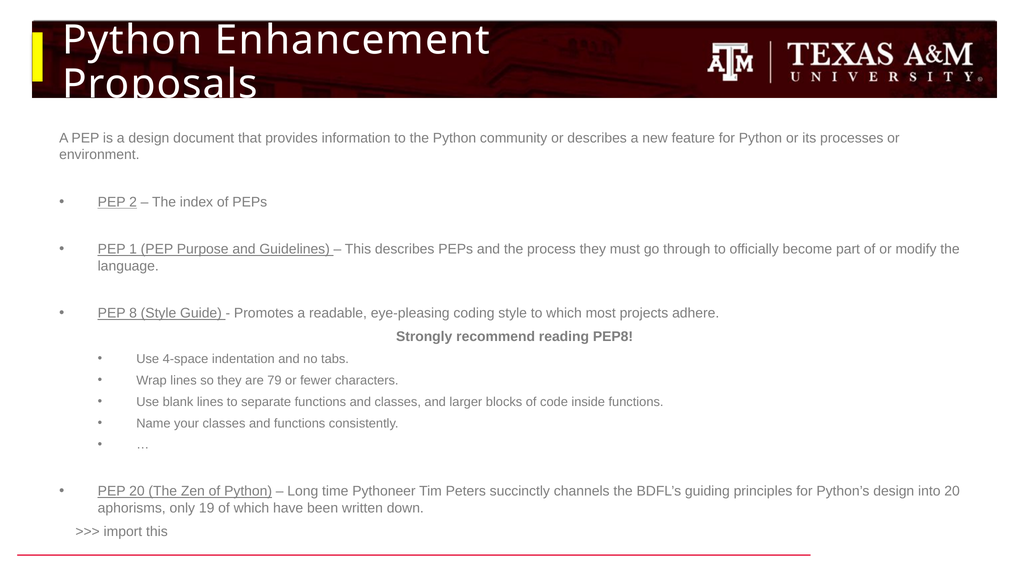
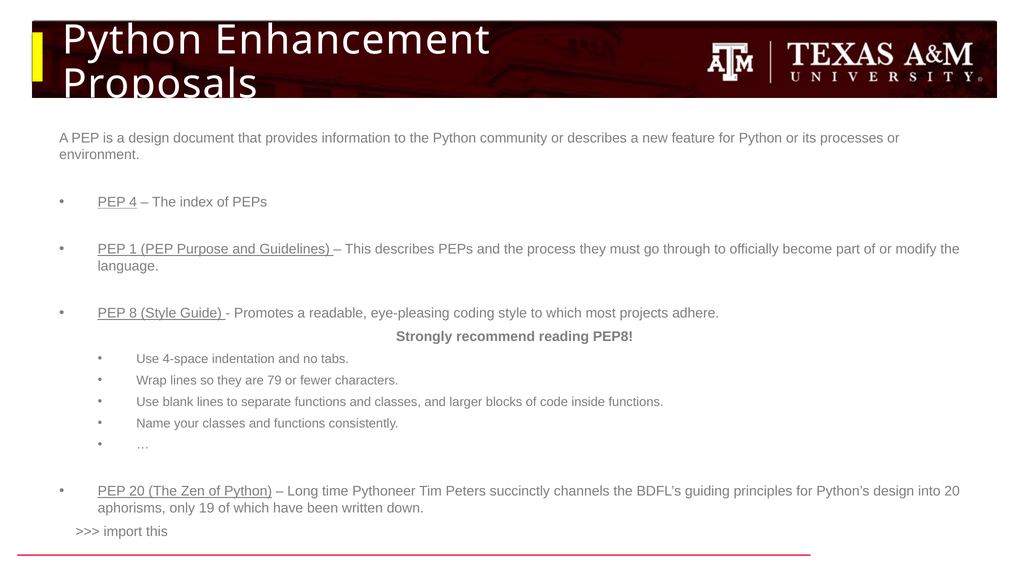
2: 2 -> 4
